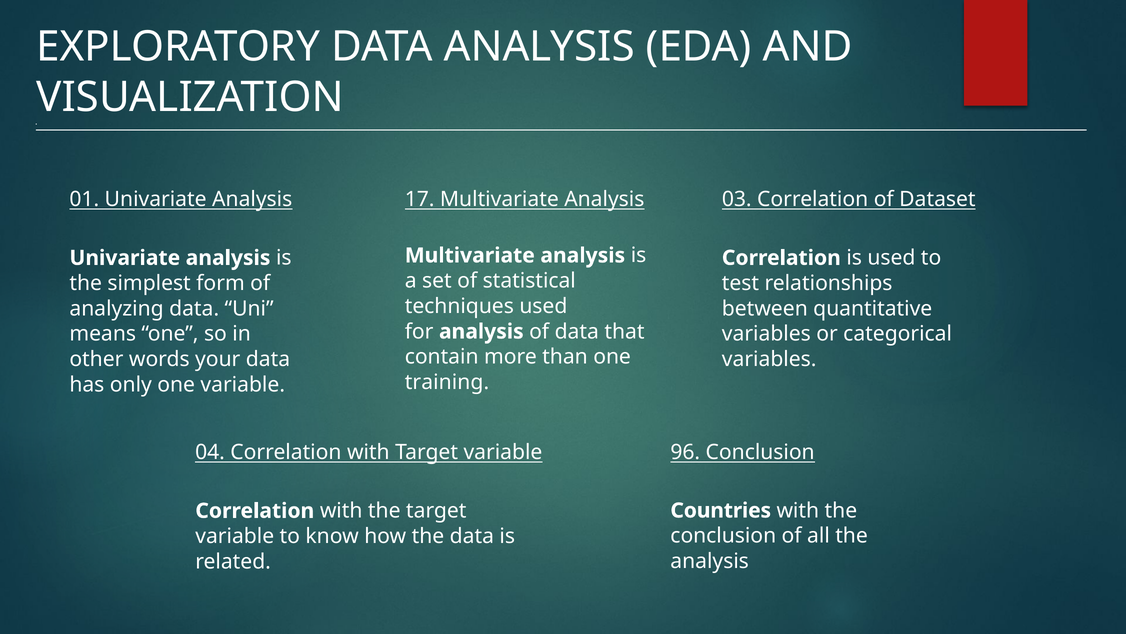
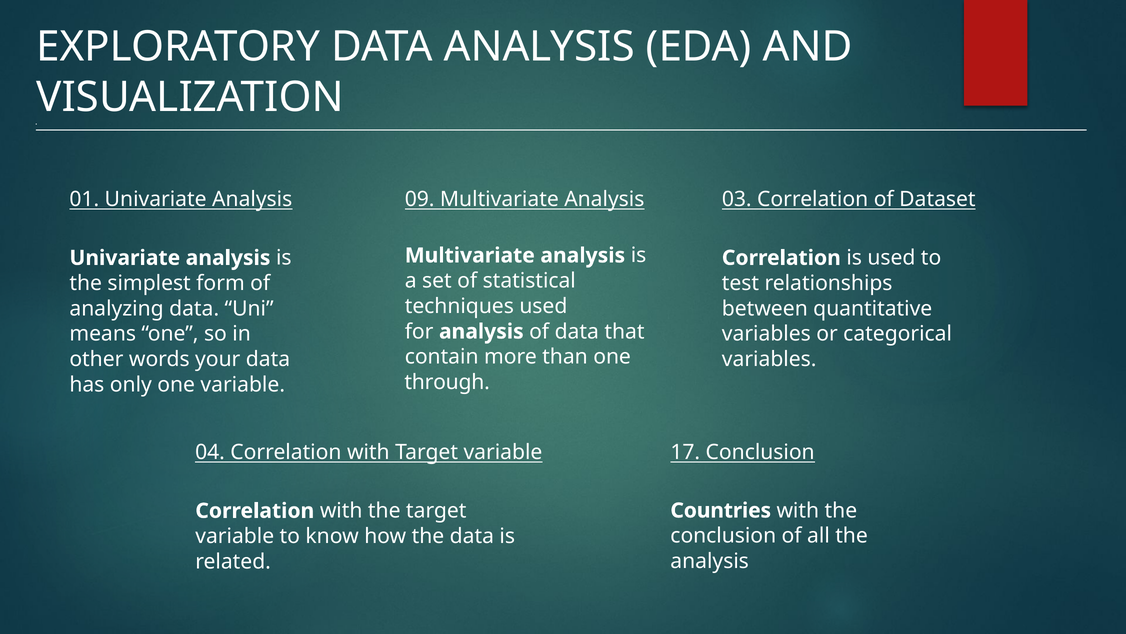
17: 17 -> 09
training: training -> through
96: 96 -> 17
